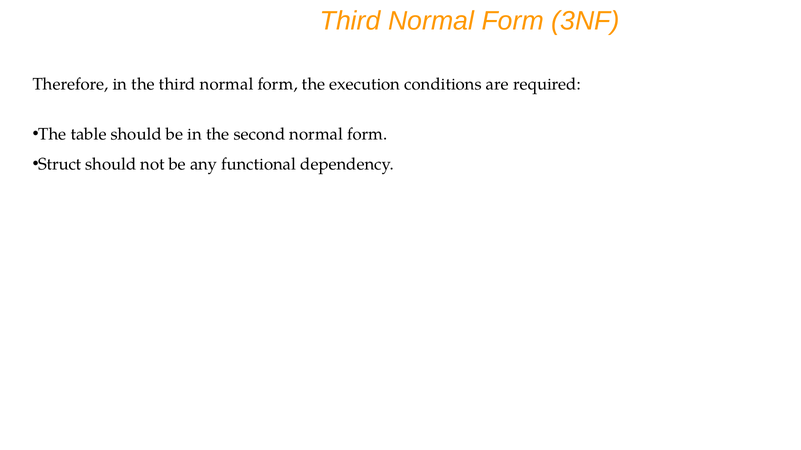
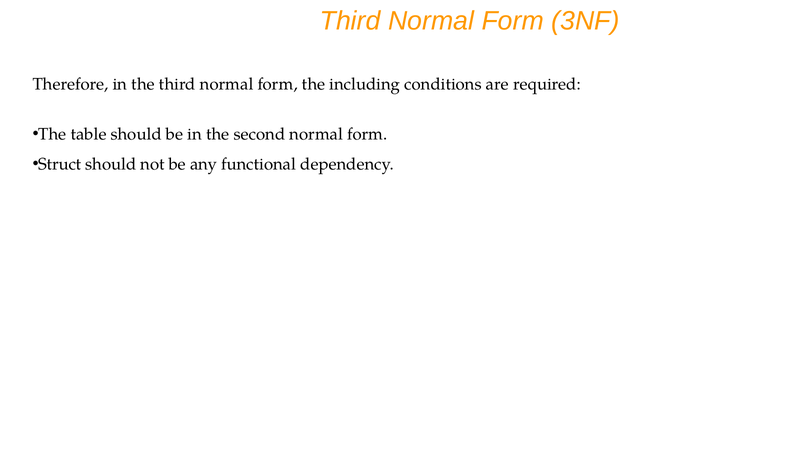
execution: execution -> including
